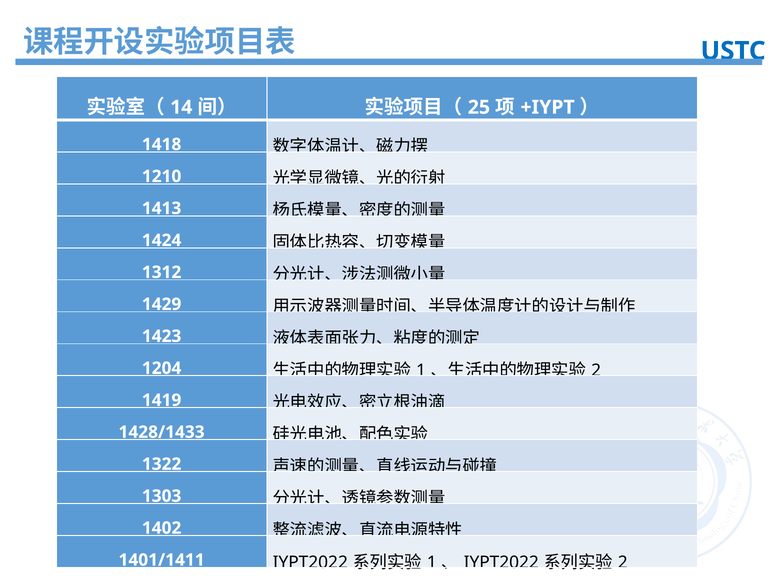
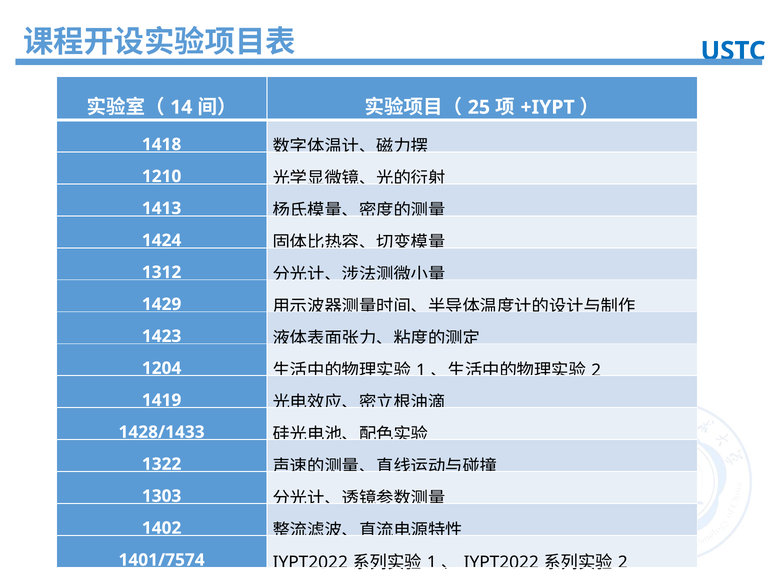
1401/1411: 1401/1411 -> 1401/7574
